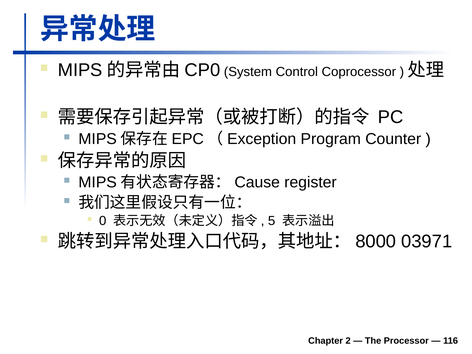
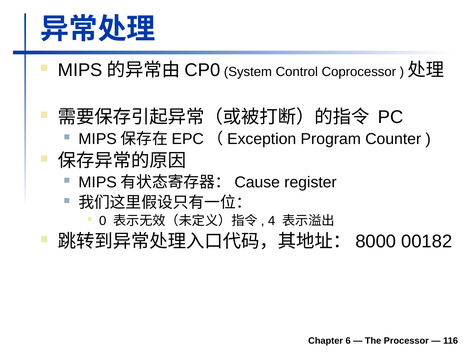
5: 5 -> 4
03971: 03971 -> 00182
2: 2 -> 6
